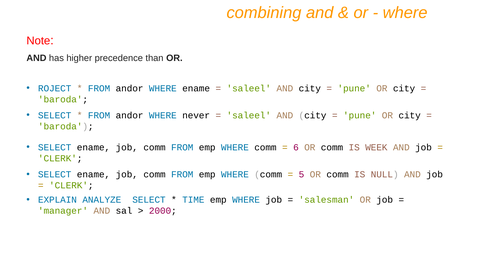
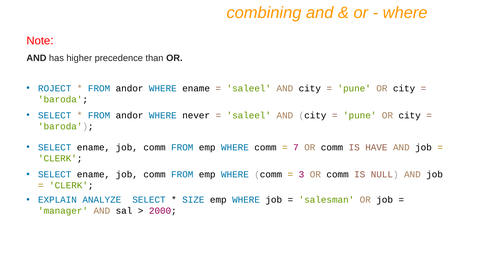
6: 6 -> 7
WEEK: WEEK -> HAVE
5: 5 -> 3
TIME: TIME -> SIZE
